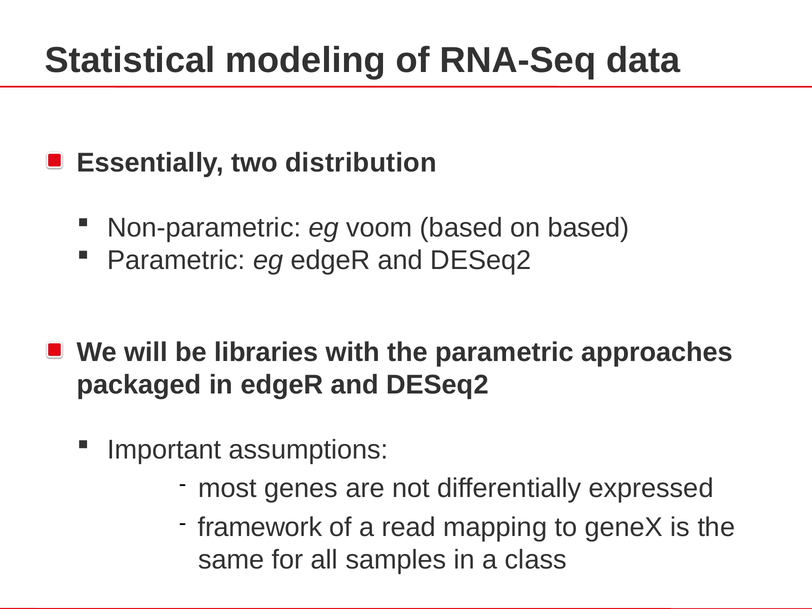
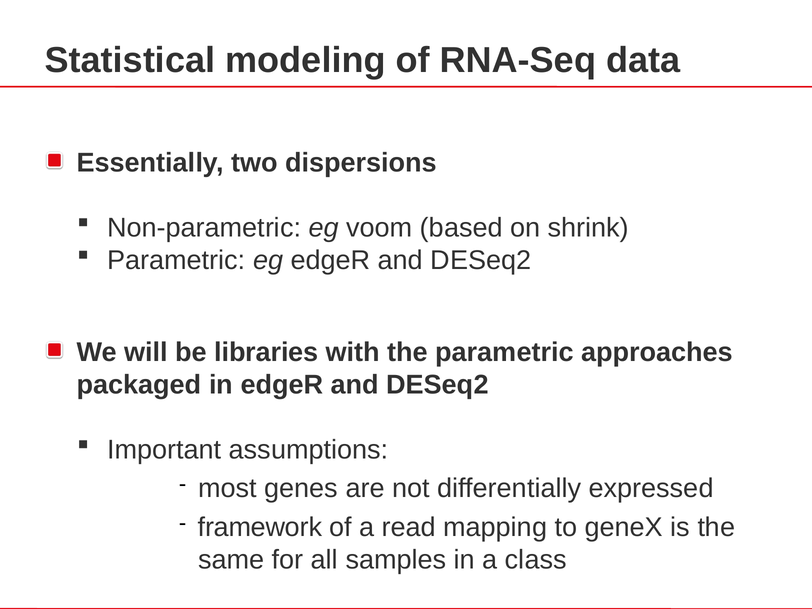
distribution: distribution -> dispersions
on based: based -> shrink
